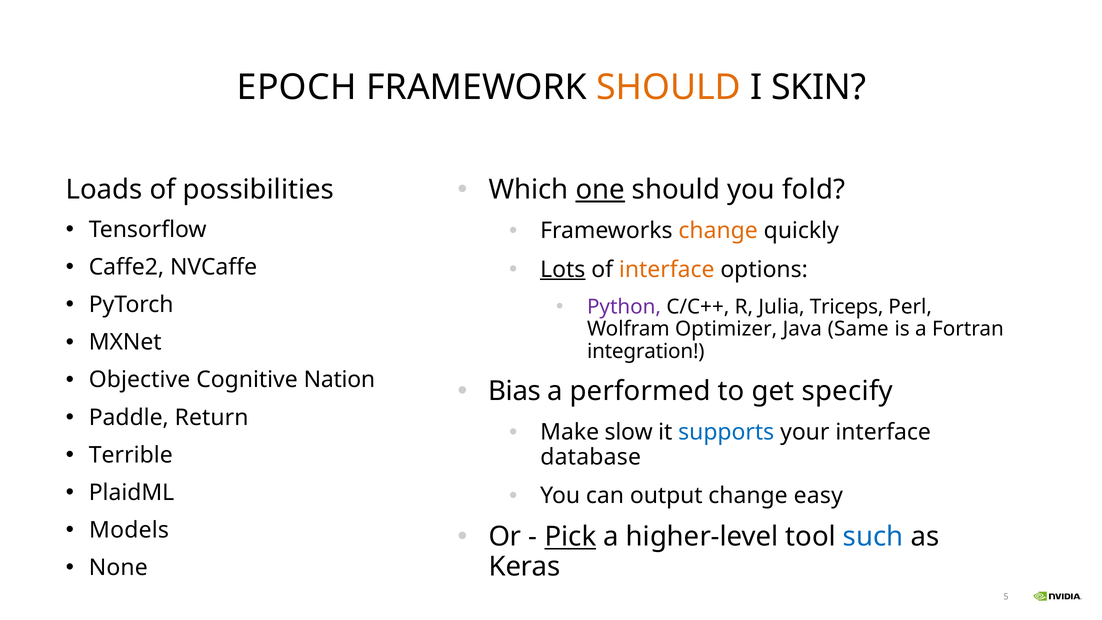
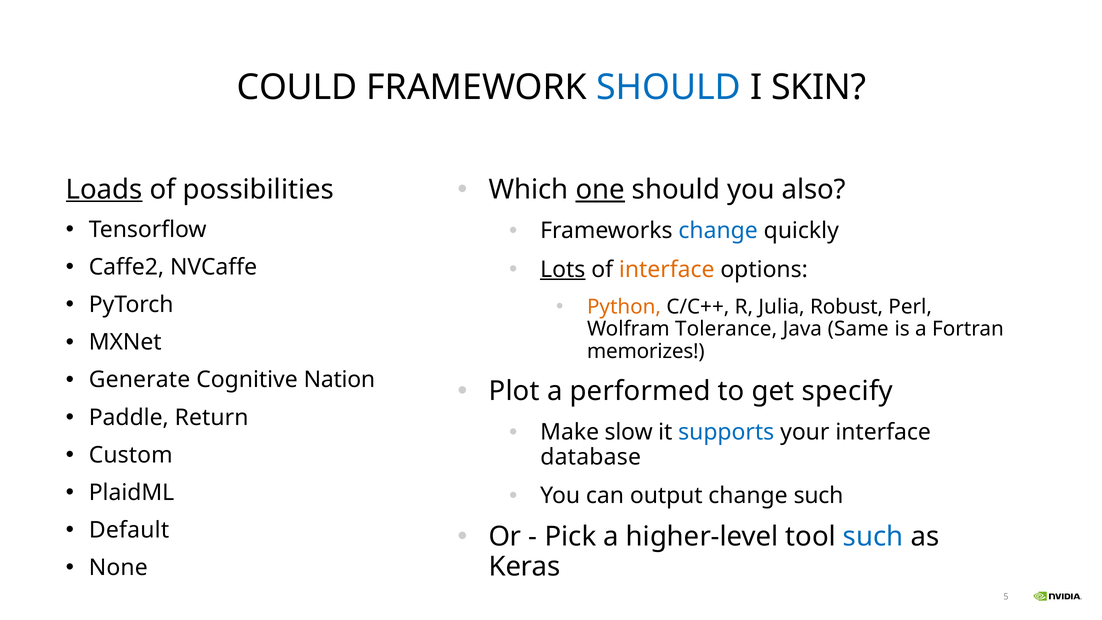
EPOCH: EPOCH -> COULD
SHOULD at (669, 88) colour: orange -> blue
fold: fold -> also
Loads underline: none -> present
change at (718, 231) colour: orange -> blue
Python colour: purple -> orange
Triceps: Triceps -> Robust
Optimizer: Optimizer -> Tolerance
integration: integration -> memorizes
Objective: Objective -> Generate
Bias: Bias -> Plot
Terrible: Terrible -> Custom
change easy: easy -> such
Models: Models -> Default
Pick underline: present -> none
